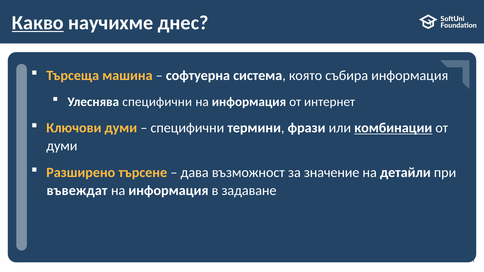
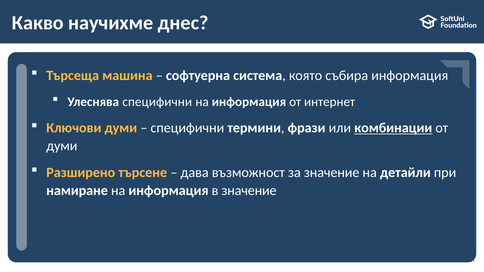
Какво underline: present -> none
въвеждат: въвеждат -> намиране
в задаване: задаване -> значение
